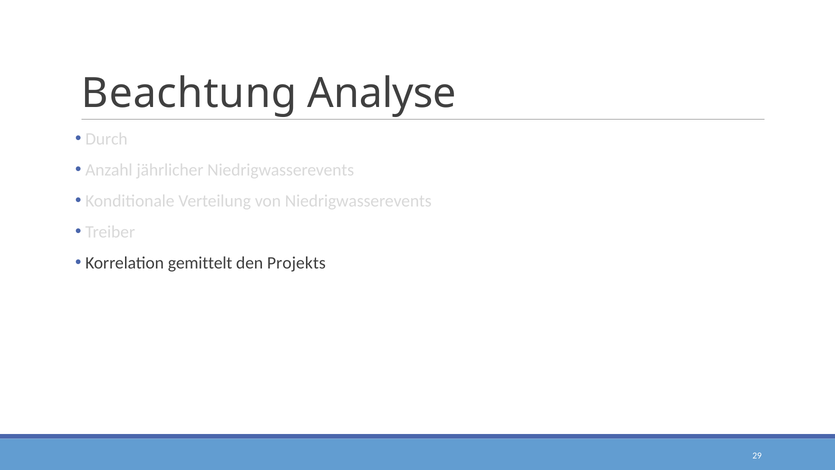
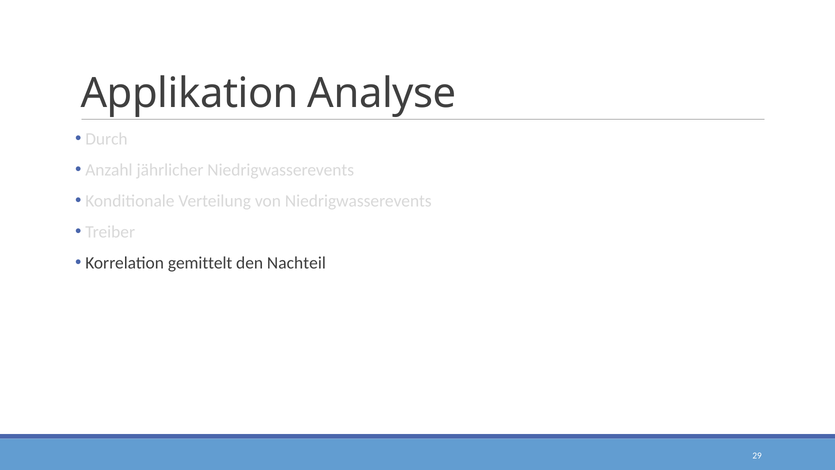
Beachtung: Beachtung -> Applikation
Projekts: Projekts -> Nachteil
